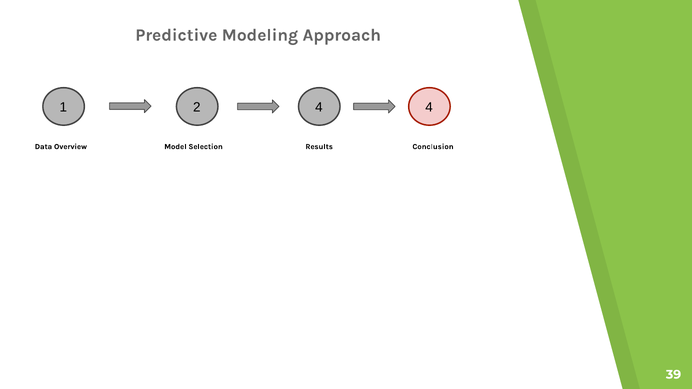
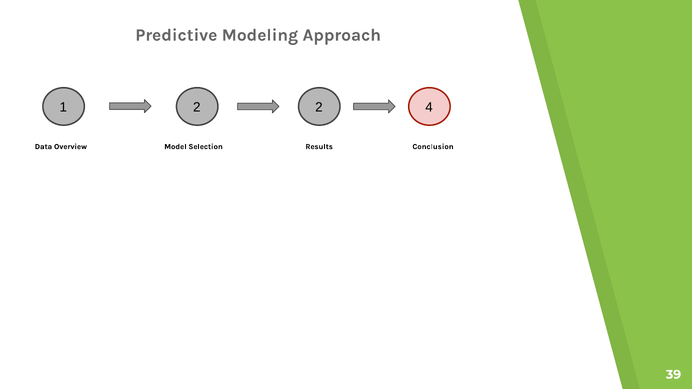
2 4: 4 -> 2
